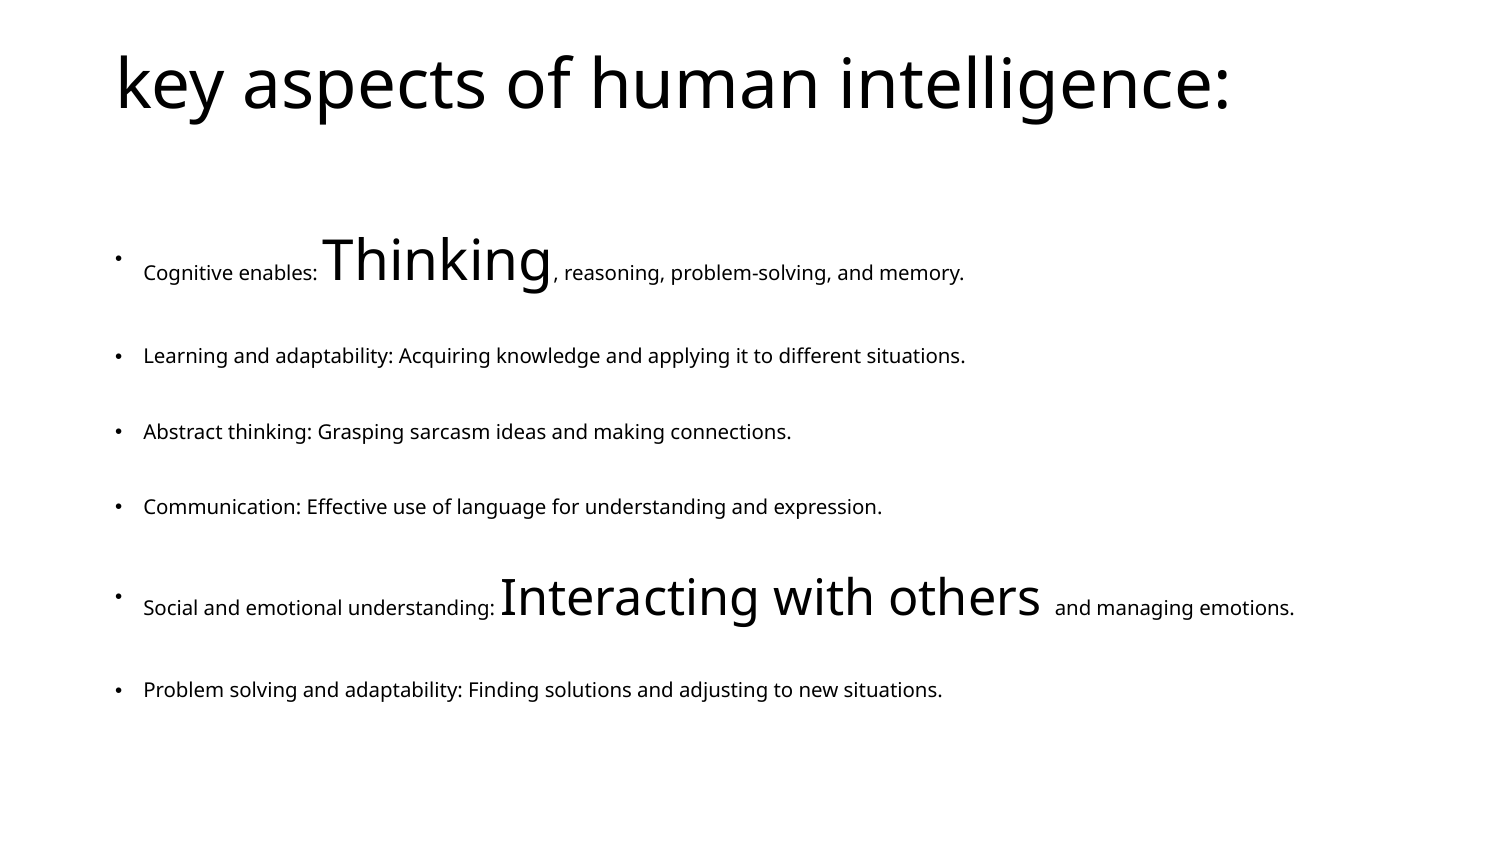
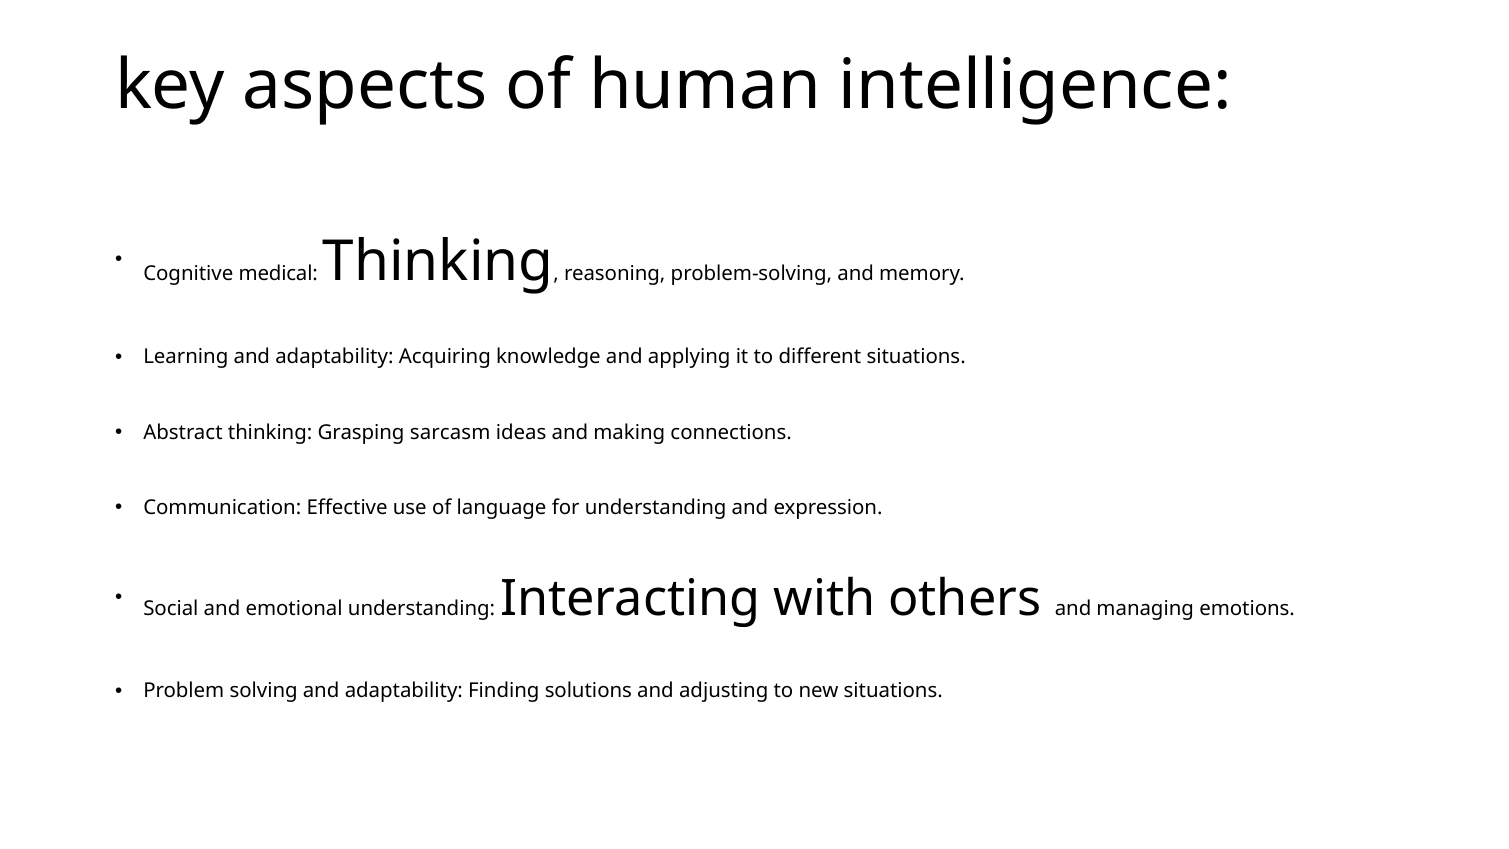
enables: enables -> medical
